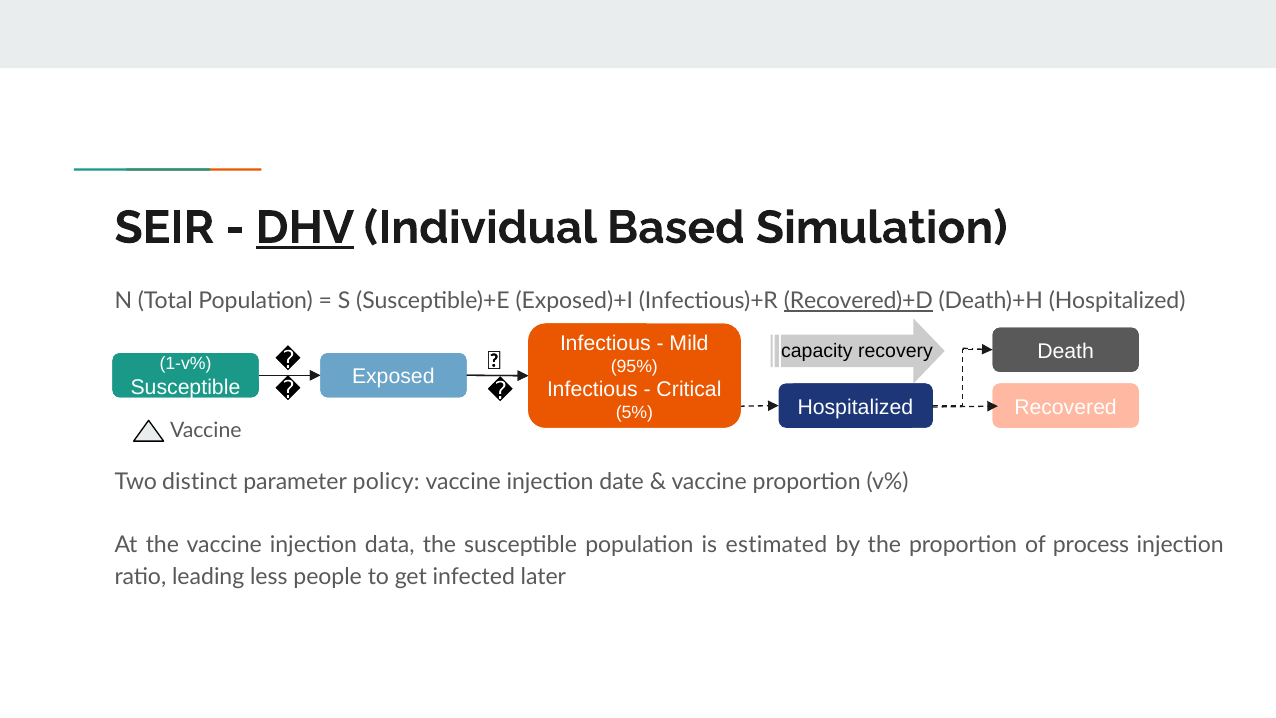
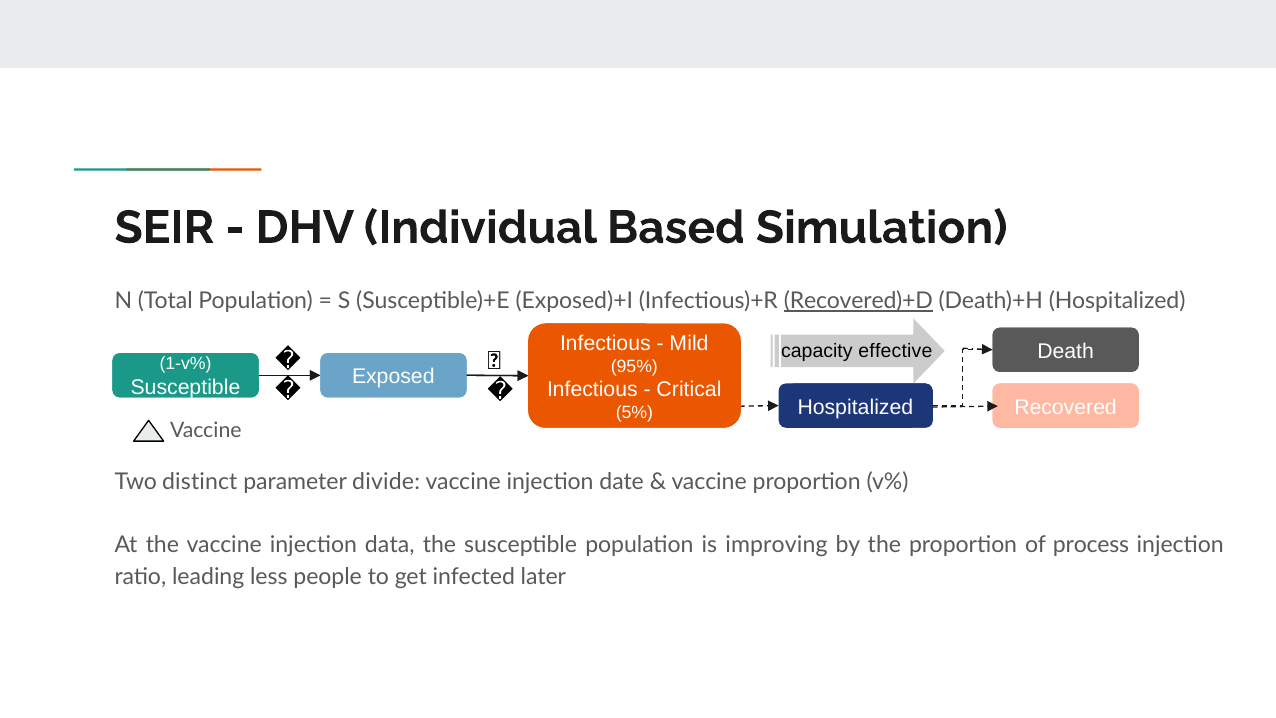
DHV underline: present -> none
recovery: recovery -> effective
policy: policy -> divide
estimated: estimated -> improving
